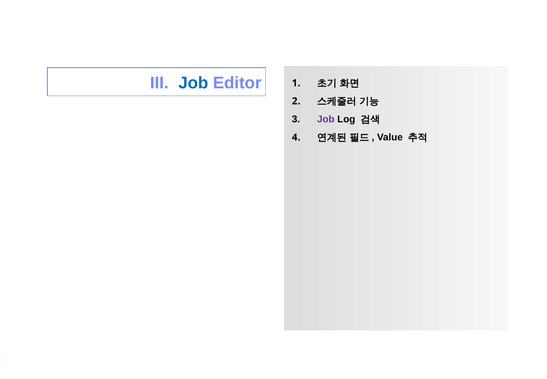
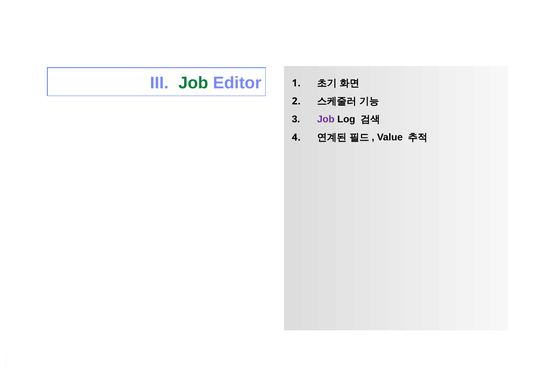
Job at (193, 83) colour: blue -> green
